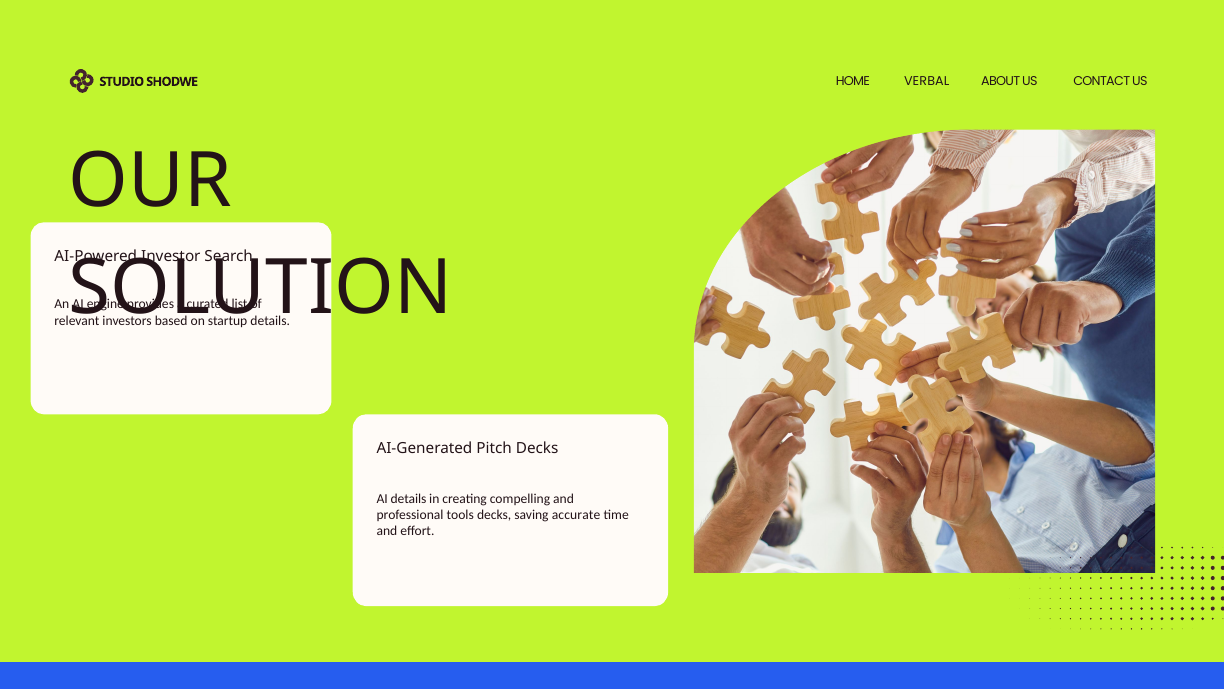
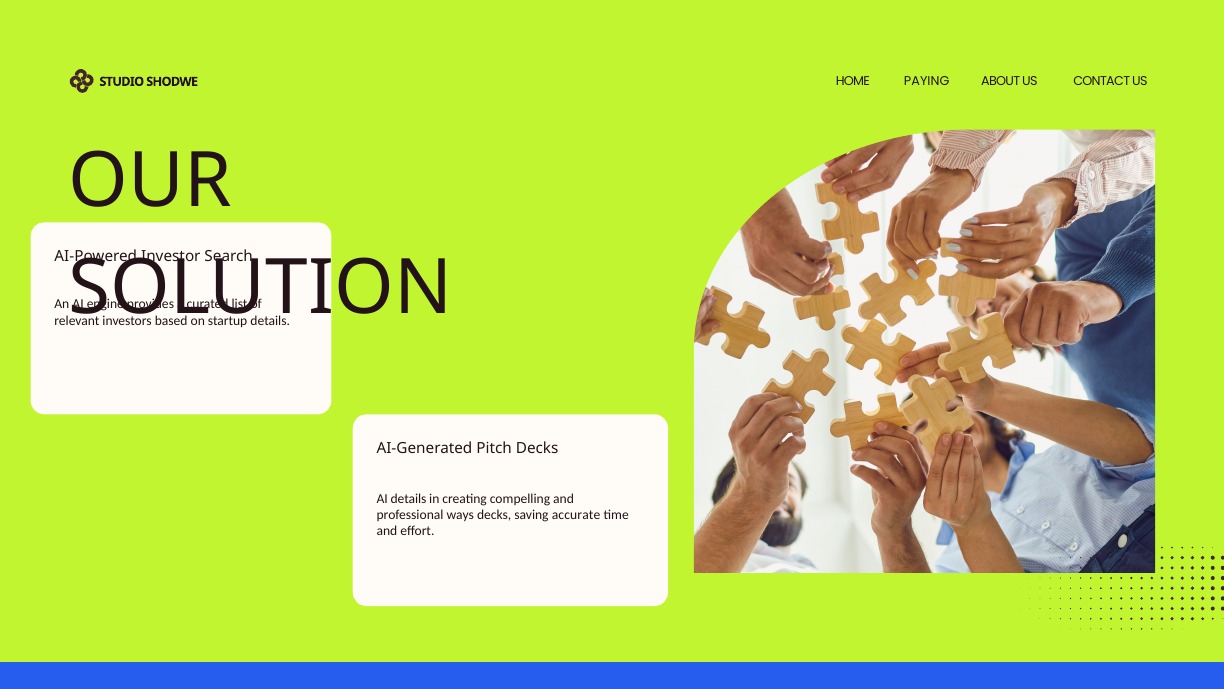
VERBAL: VERBAL -> PAYING
tools: tools -> ways
